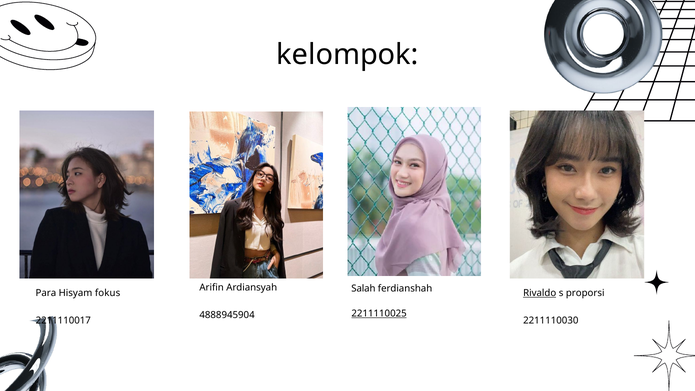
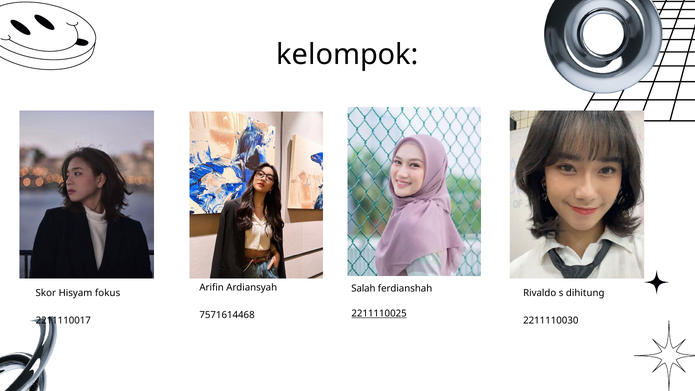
Rivaldo underline: present -> none
proporsi: proporsi -> dihitung
Para: Para -> Skor
4888945904: 4888945904 -> 7571614468
